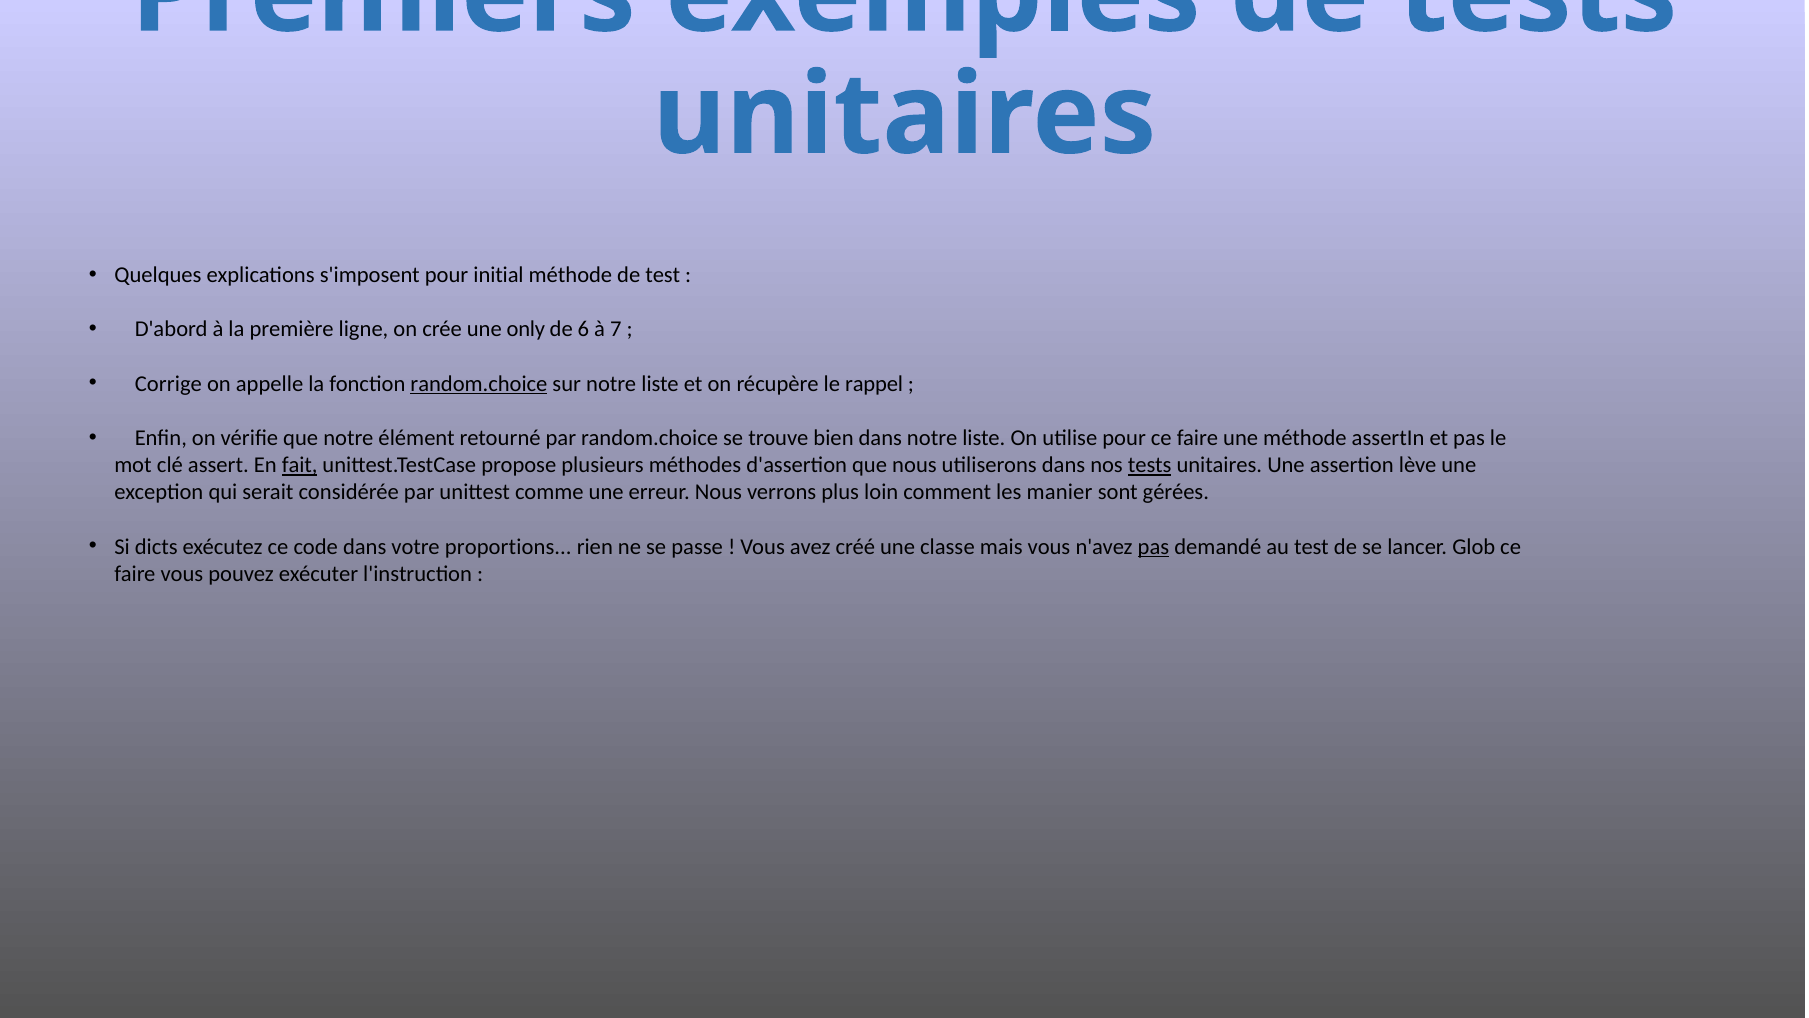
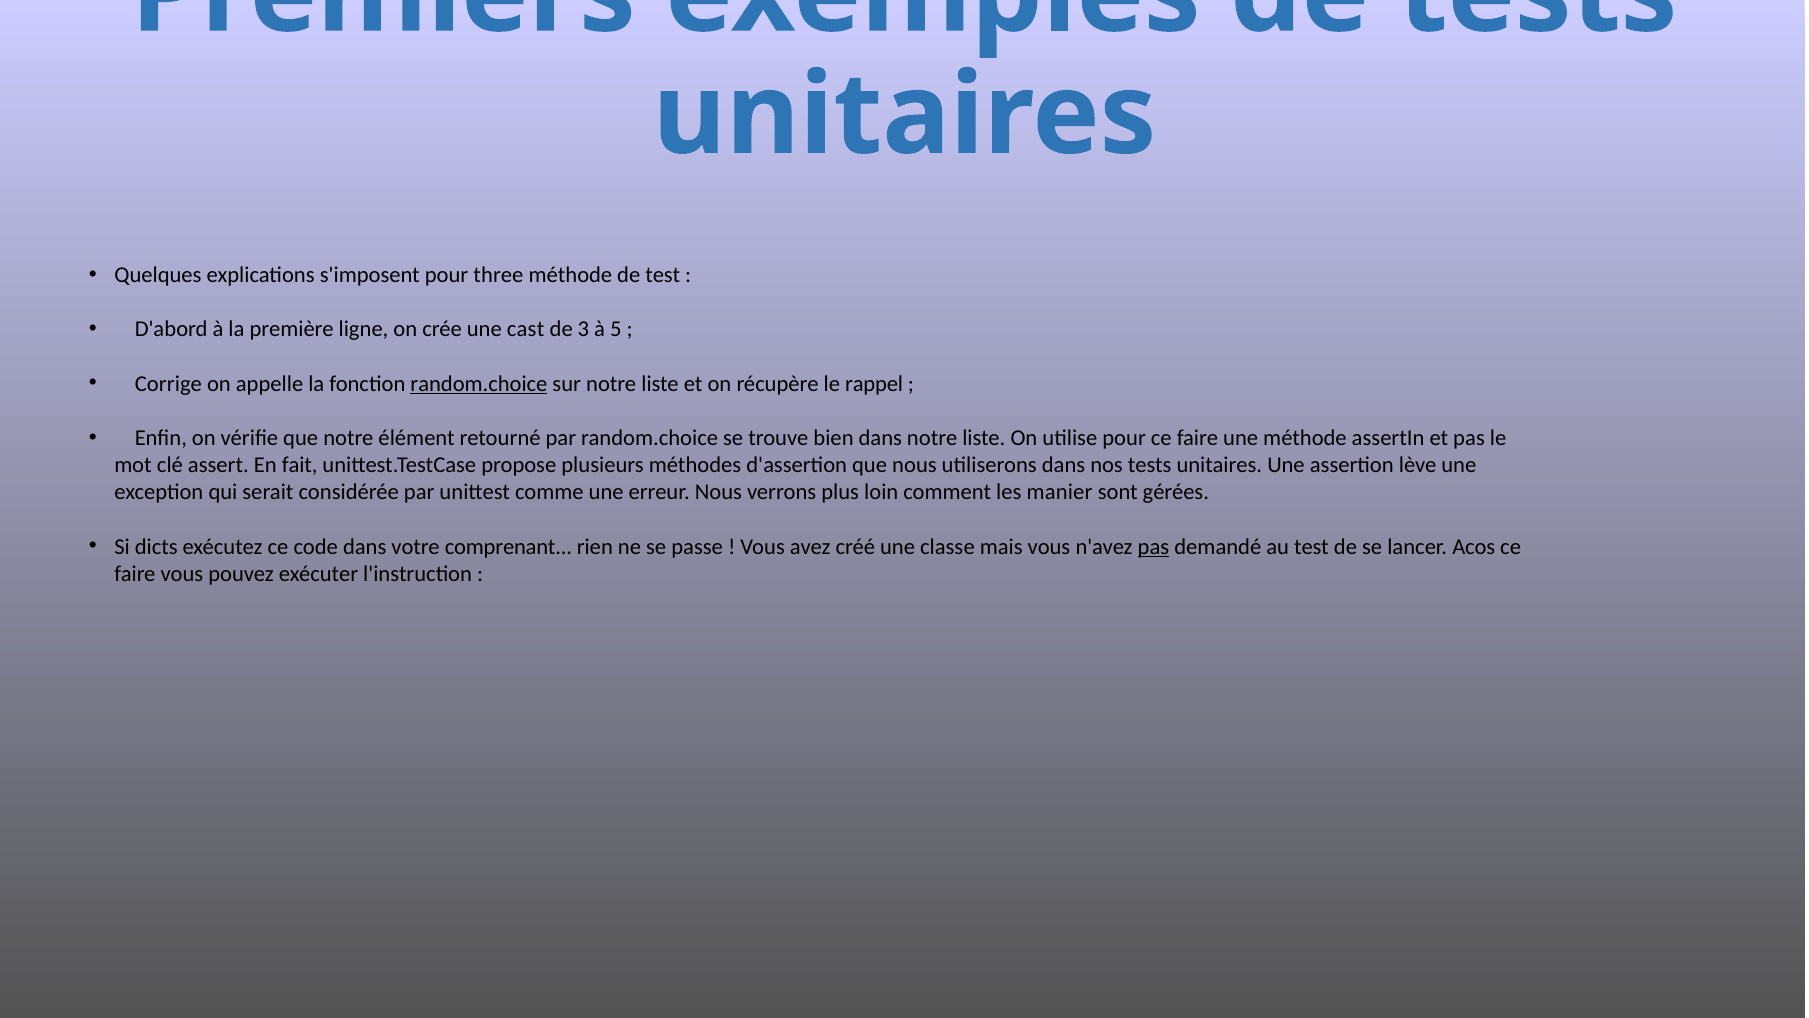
initial: initial -> three
only: only -> cast
6: 6 -> 3
7: 7 -> 5
fait underline: present -> none
tests at (1150, 465) underline: present -> none
proportions: proportions -> comprenant
Glob: Glob -> Acos
